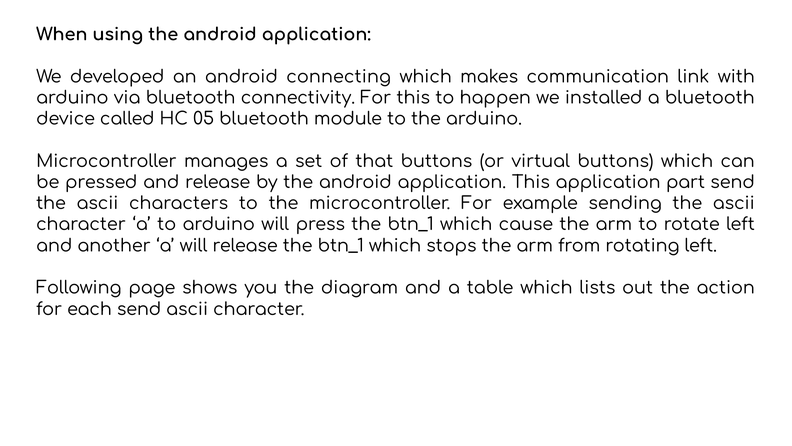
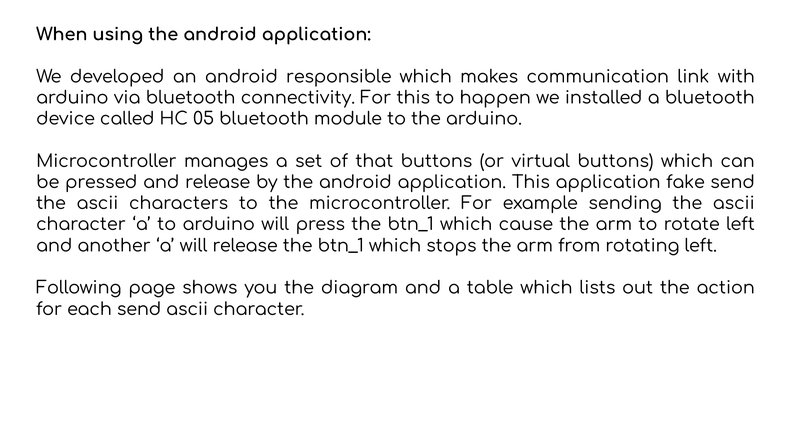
connecting: connecting -> responsible
part: part -> fake
